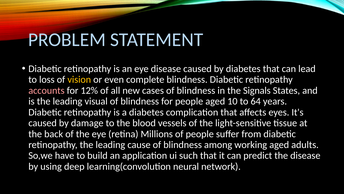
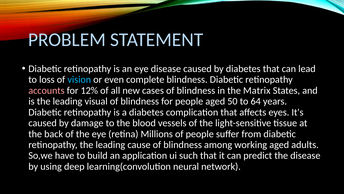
vision colour: yellow -> light blue
Signals: Signals -> Matrix
10: 10 -> 50
